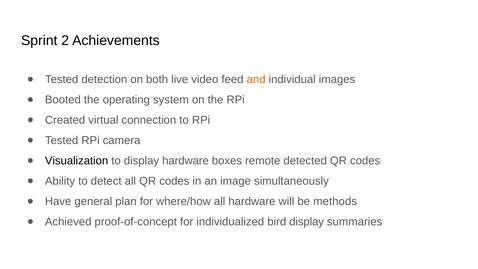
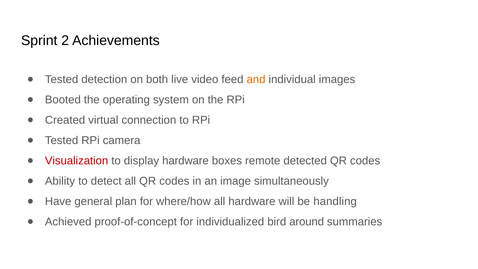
Visualization colour: black -> red
methods: methods -> handling
bird display: display -> around
